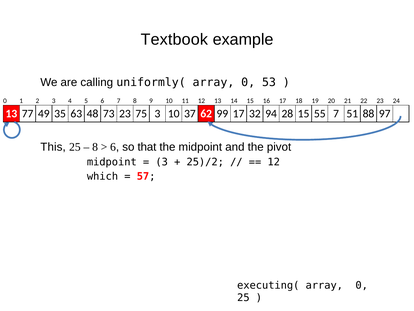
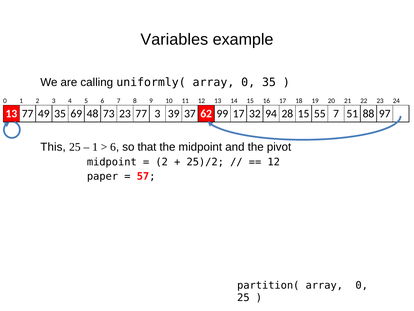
Textbook: Textbook -> Variables
0 53: 53 -> 35
63: 63 -> 69
23 75: 75 -> 77
3 10: 10 -> 39
8 at (95, 147): 8 -> 1
3 at (162, 162): 3 -> 2
which: which -> paper
executing(: executing( -> partition(
